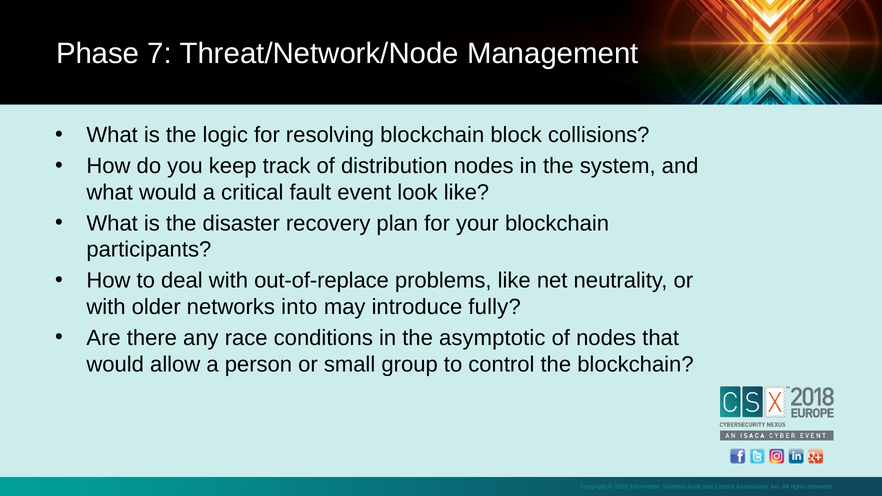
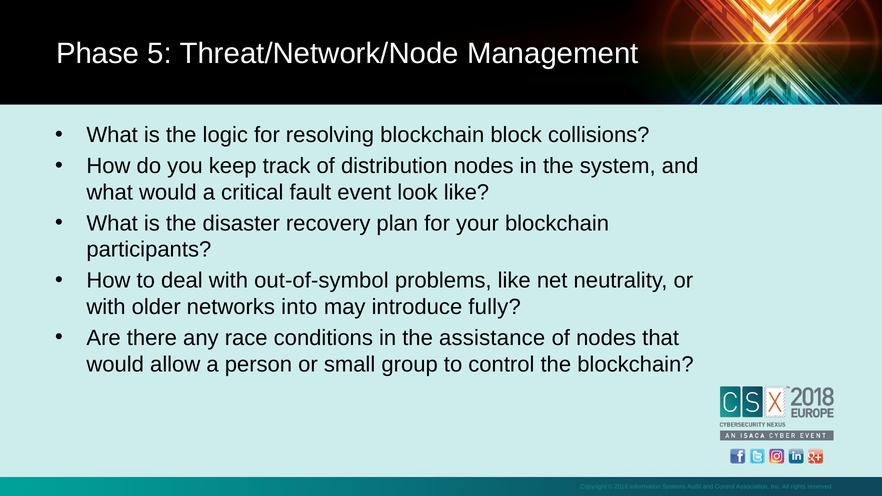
7: 7 -> 5
out-of-replace: out-of-replace -> out-of-symbol
asymptotic: asymptotic -> assistance
